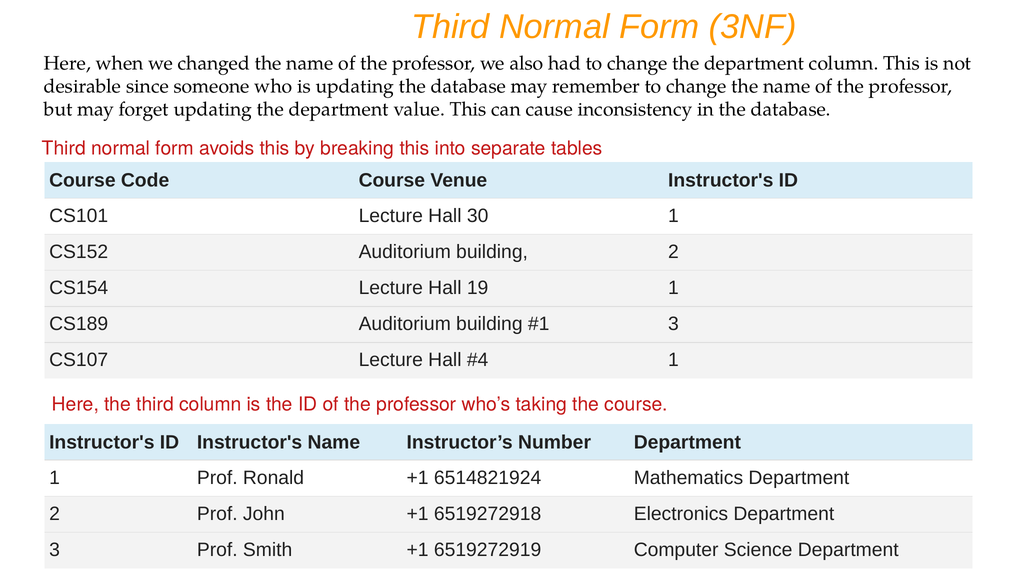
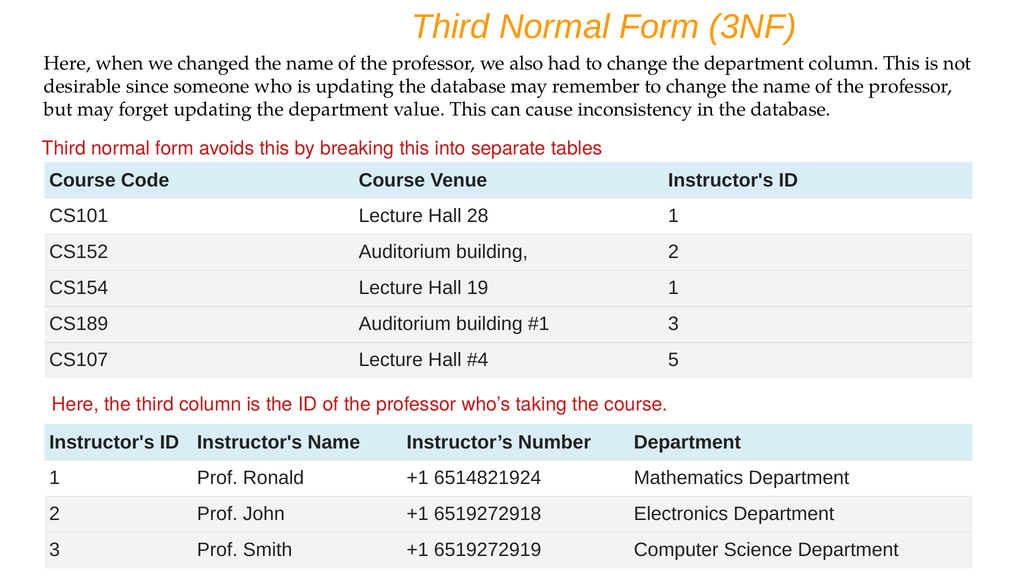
30: 30 -> 28
1 at (673, 360): 1 -> 5
